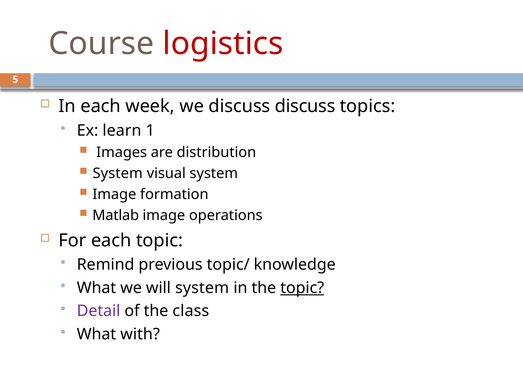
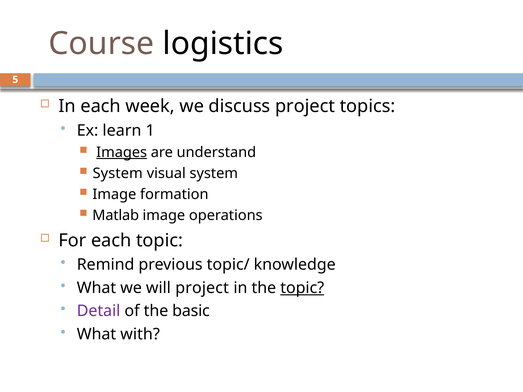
logistics colour: red -> black
discuss discuss: discuss -> project
Images underline: none -> present
distribution: distribution -> understand
will system: system -> project
class: class -> basic
